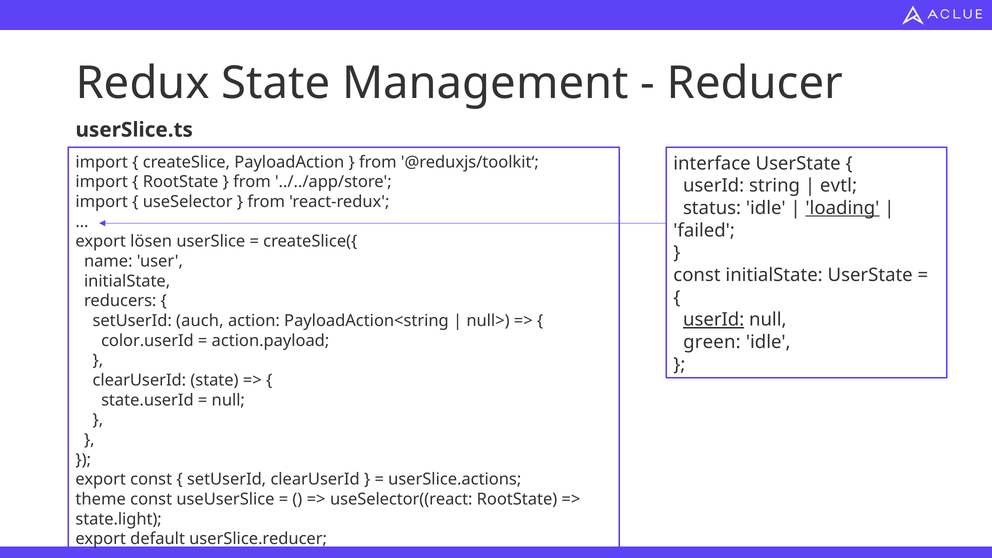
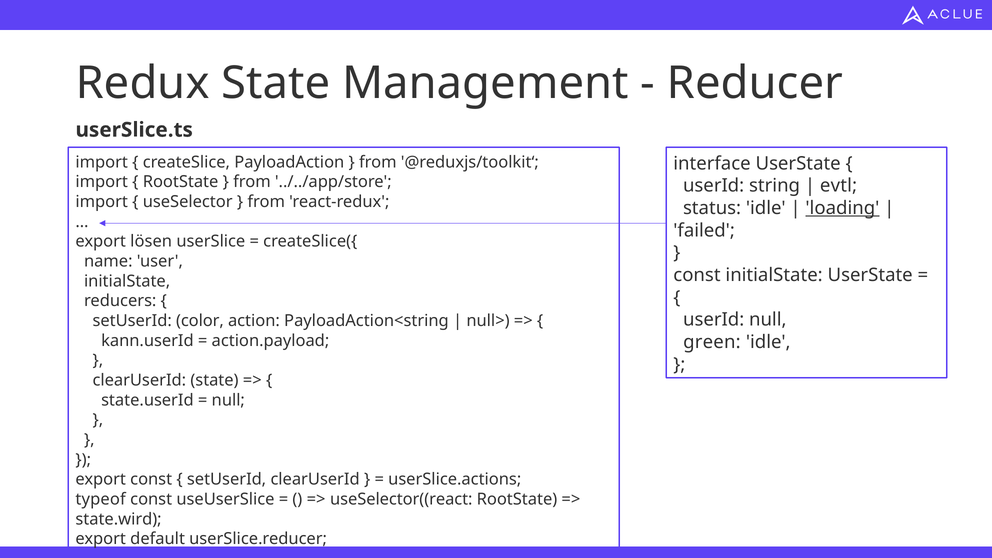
userId at (714, 320) underline: present -> none
auch: auch -> color
color.userId: color.userId -> kann.userId
theme: theme -> typeof
state.light: state.light -> state.wird
